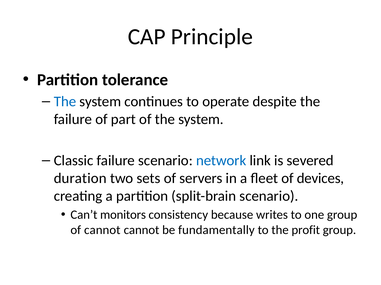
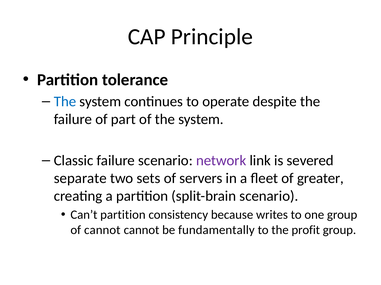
network colour: blue -> purple
duration: duration -> separate
devices: devices -> greater
Can’t monitors: monitors -> partition
